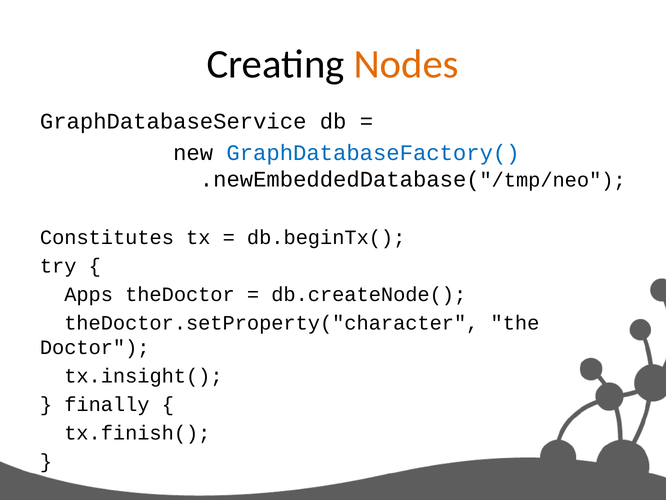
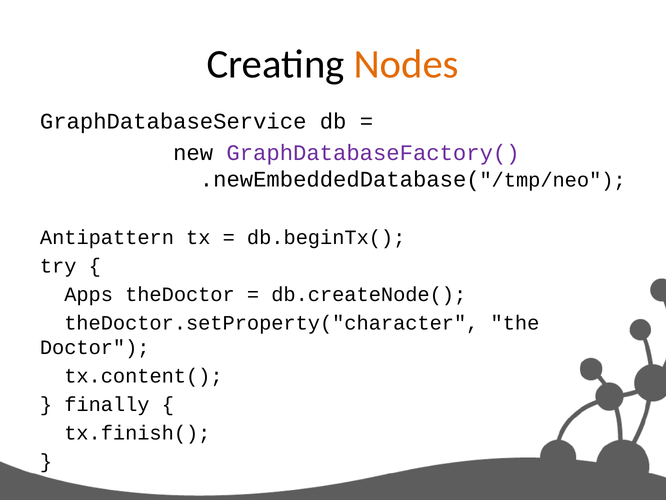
GraphDatabaseFactory( colour: blue -> purple
Constitutes: Constitutes -> Antipattern
tx.insight(: tx.insight( -> tx.content(
